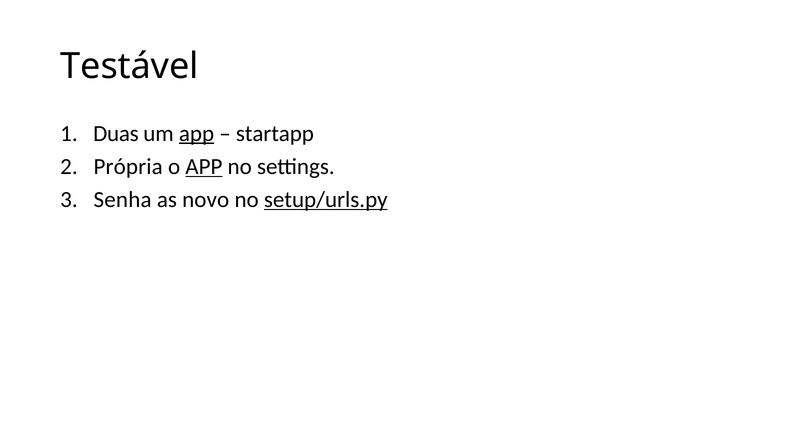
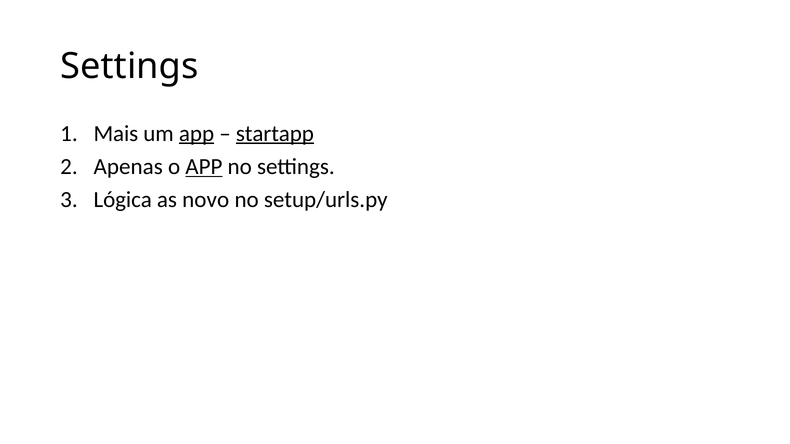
Testável at (130, 66): Testável -> Settings
Duas: Duas -> Mais
startapp underline: none -> present
Própria: Própria -> Apenas
Senha: Senha -> Lógica
setup/urls.py underline: present -> none
